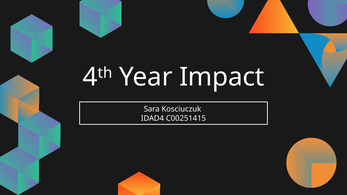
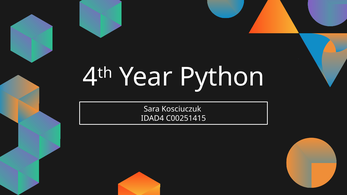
Impact: Impact -> Python
